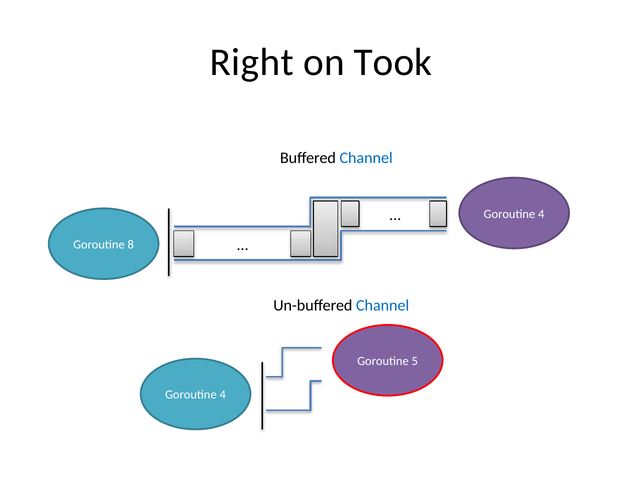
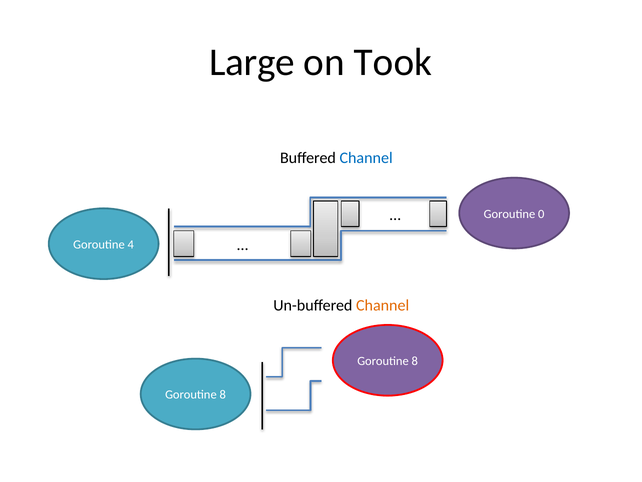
Right: Right -> Large
4 at (541, 214): 4 -> 0
8: 8 -> 4
Channel at (383, 305) colour: blue -> orange
5 at (415, 361): 5 -> 8
4 at (223, 394): 4 -> 8
